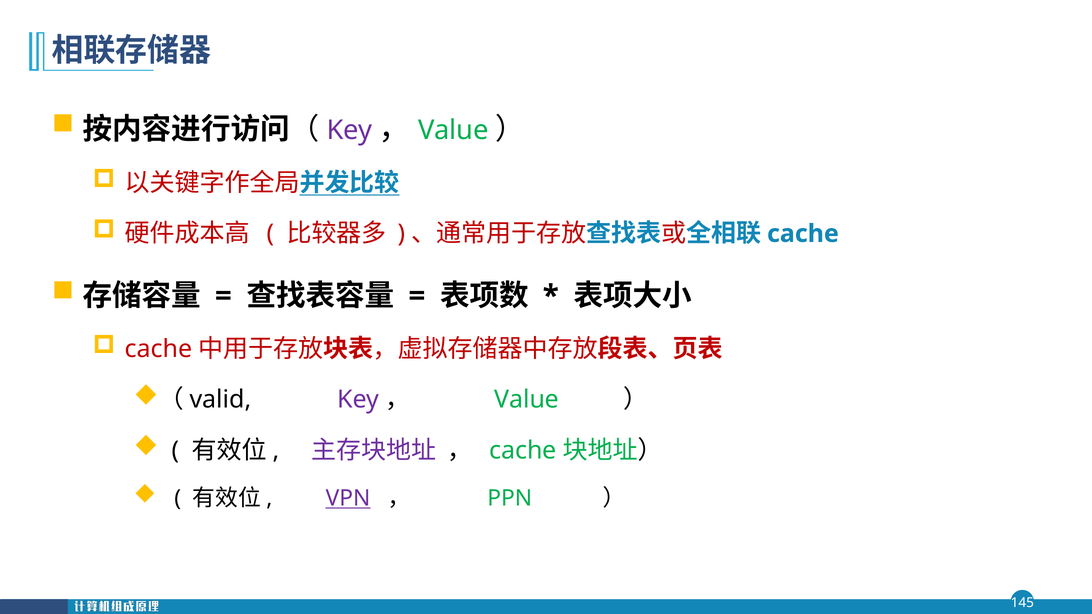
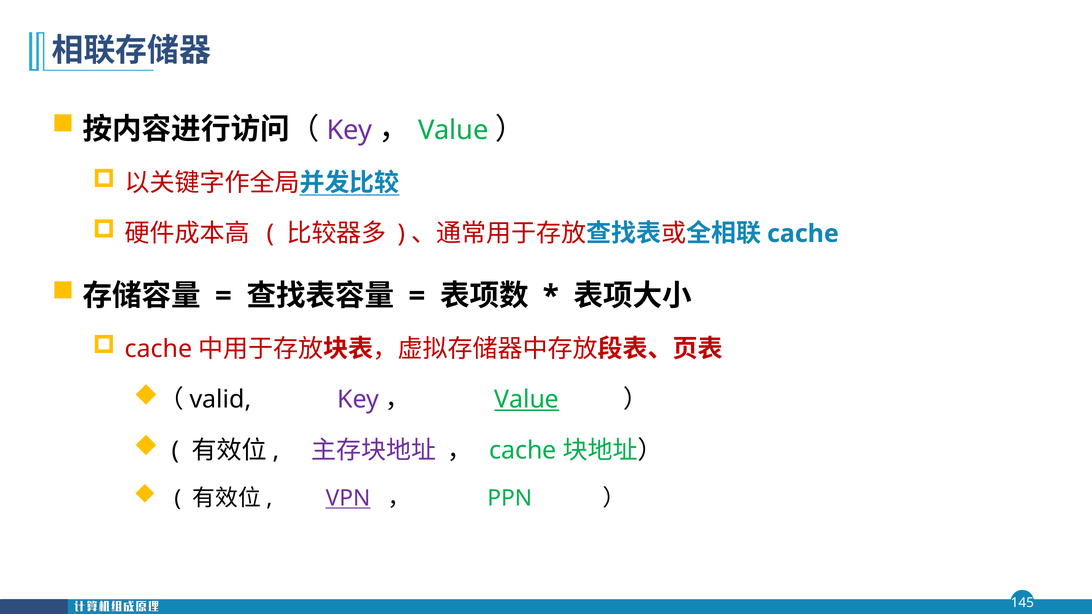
Value at (527, 400) underline: none -> present
